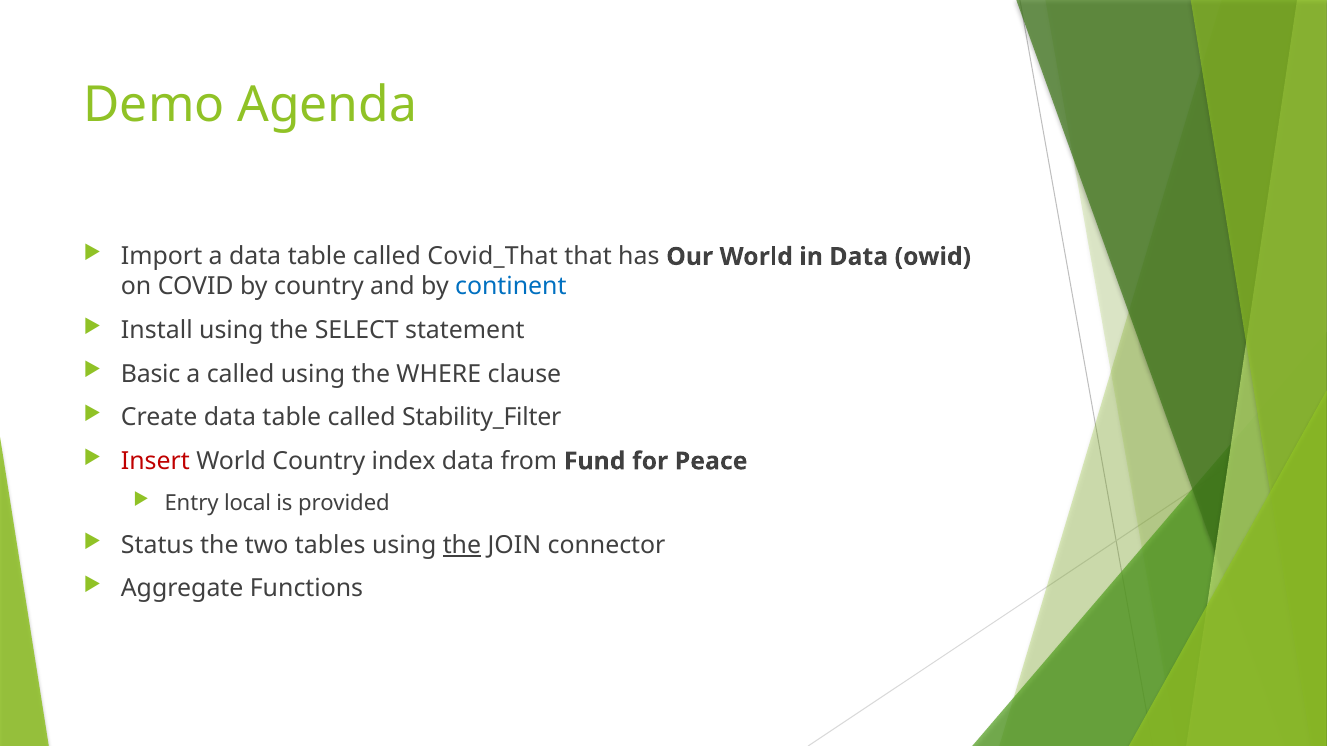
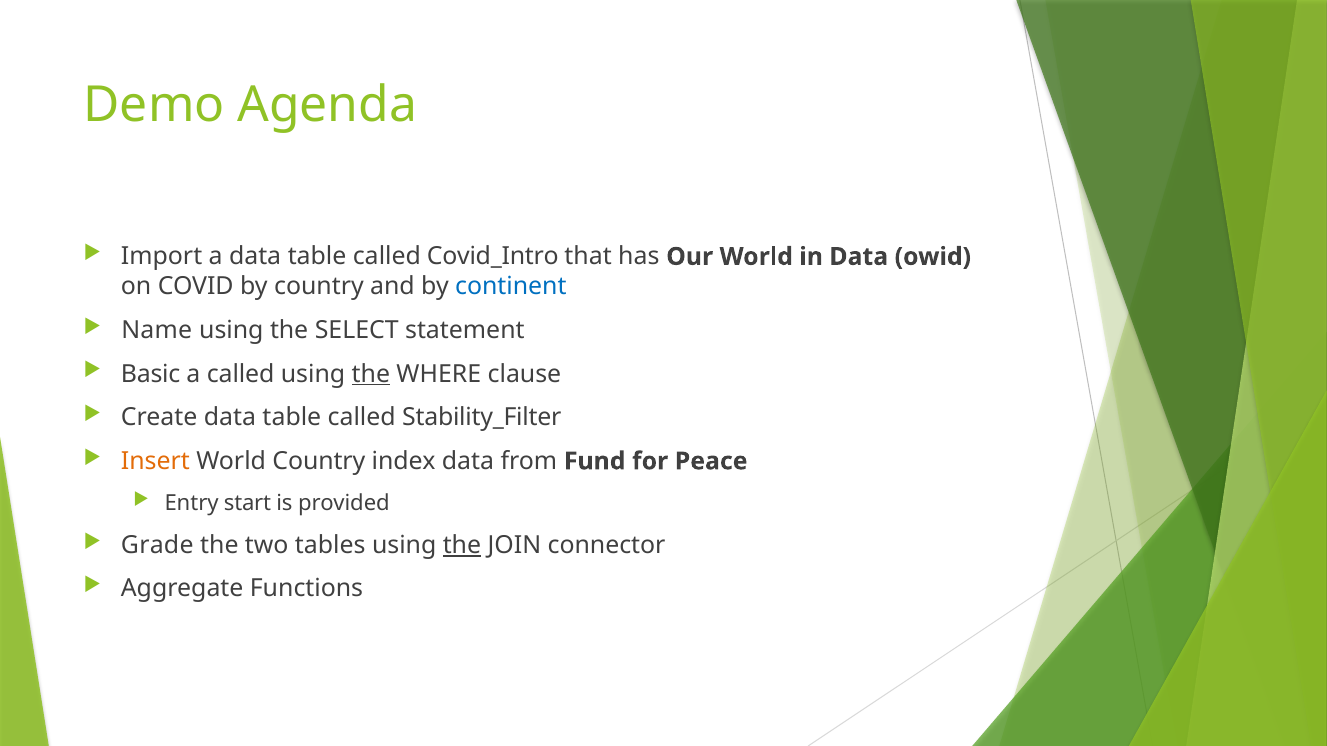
Covid_That: Covid_That -> Covid_Intro
Install: Install -> Name
the at (371, 374) underline: none -> present
Insert colour: red -> orange
local: local -> start
Status: Status -> Grade
